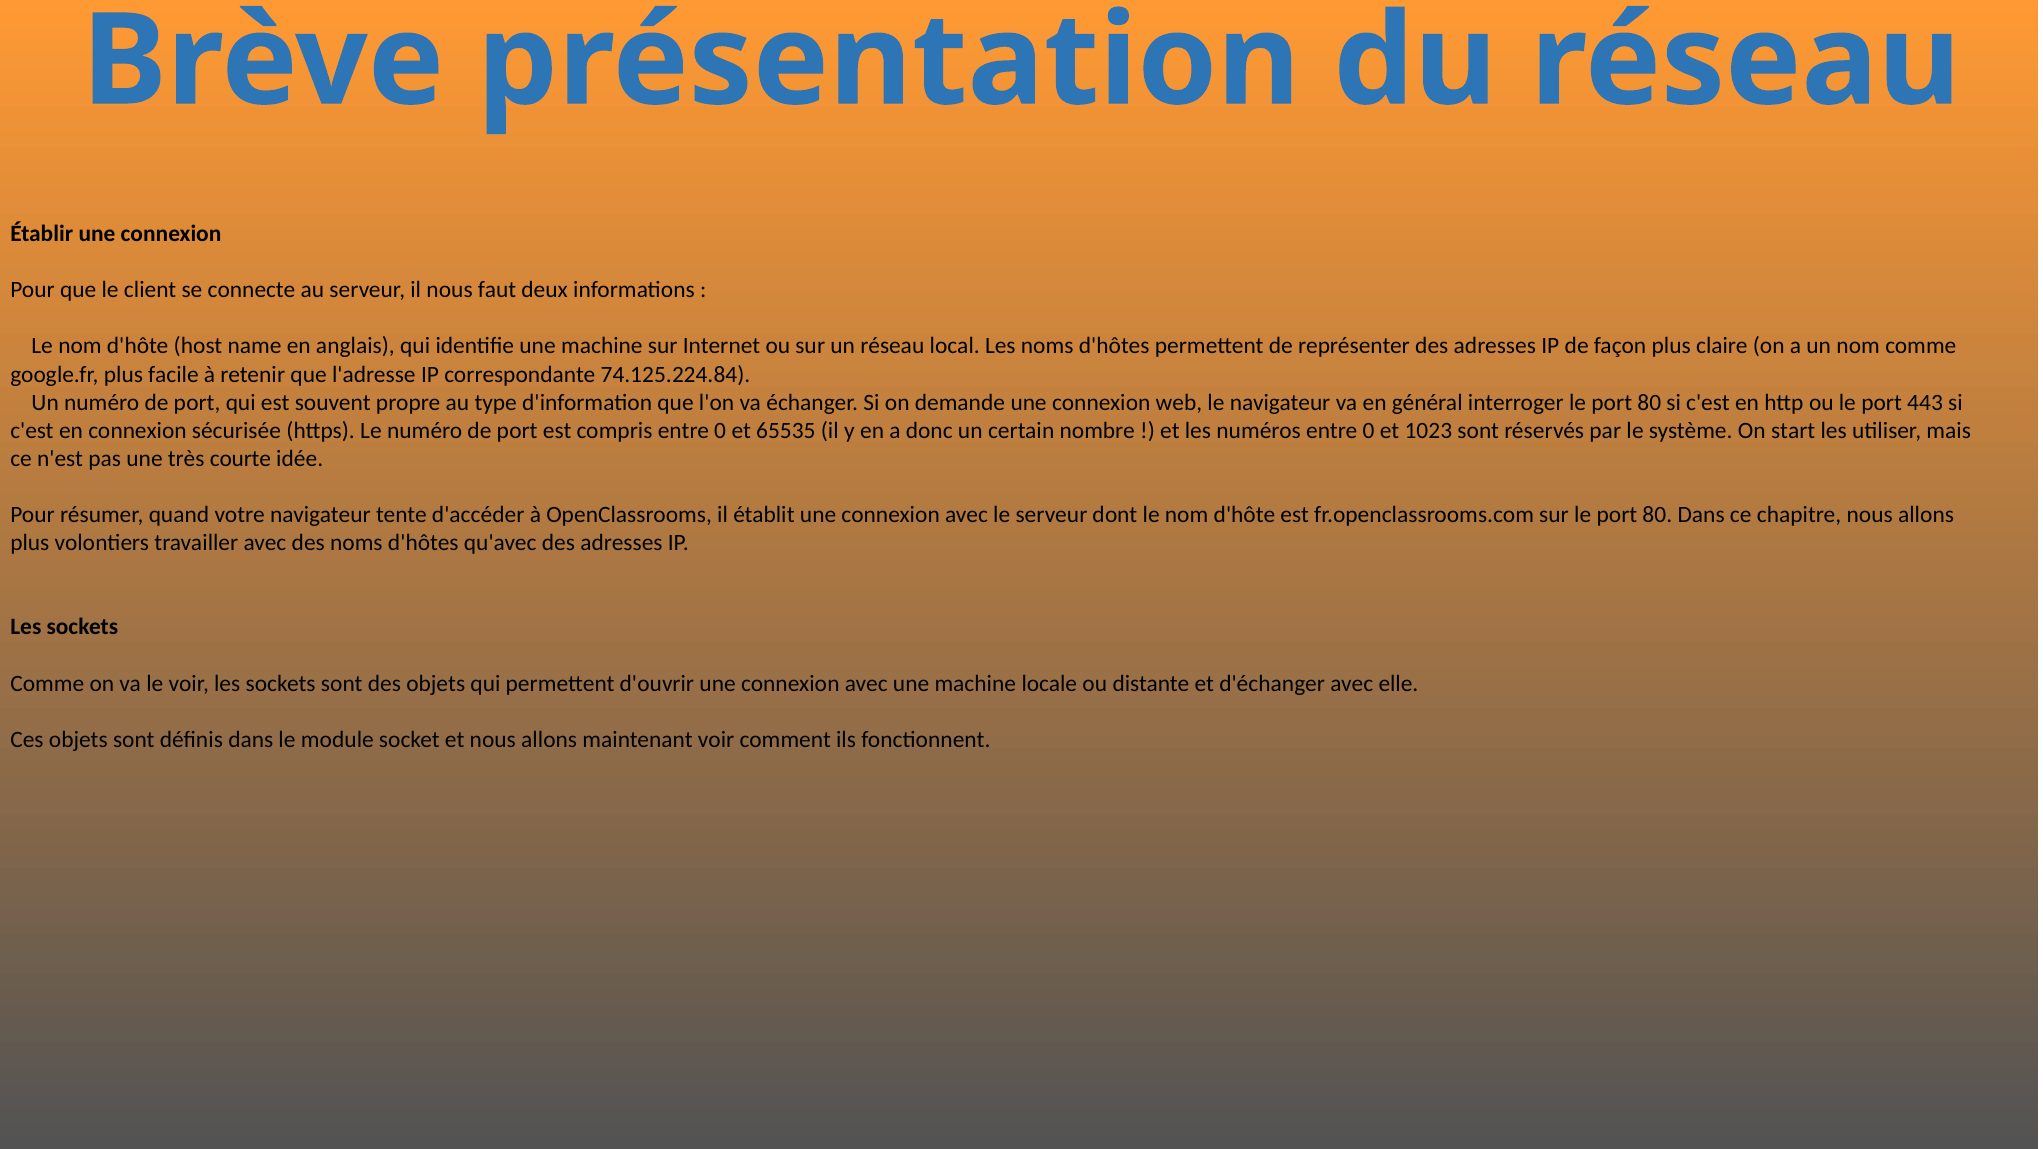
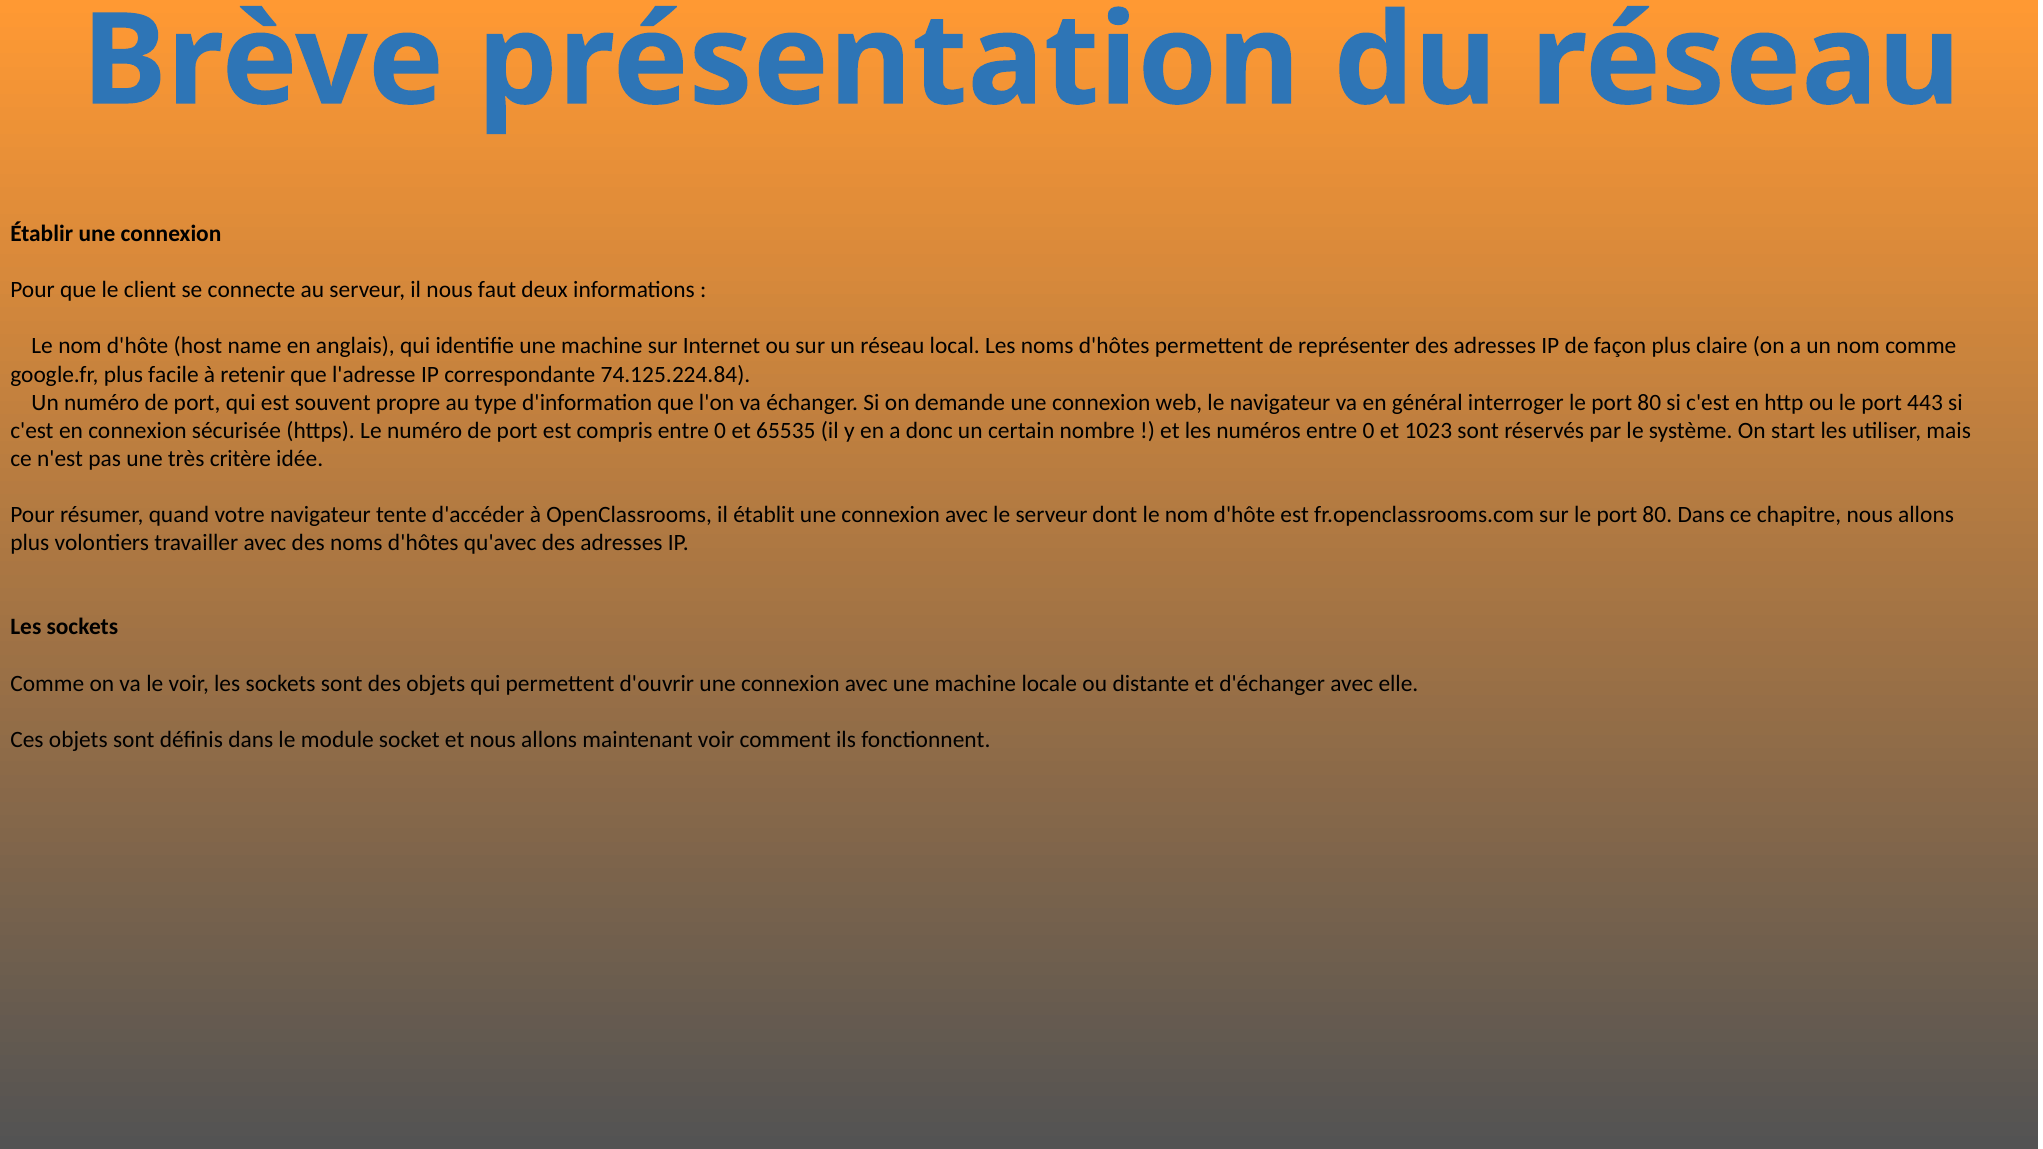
courte: courte -> critère
